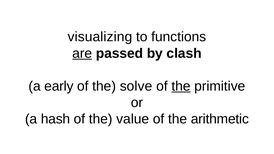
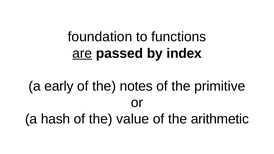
visualizing: visualizing -> foundation
clash: clash -> index
solve: solve -> notes
the at (181, 86) underline: present -> none
